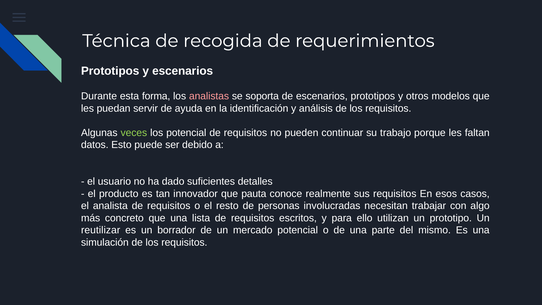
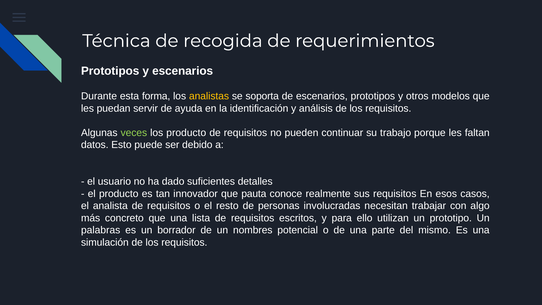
analistas colour: pink -> yellow
los potencial: potencial -> producto
reutilizar: reutilizar -> palabras
mercado: mercado -> nombres
